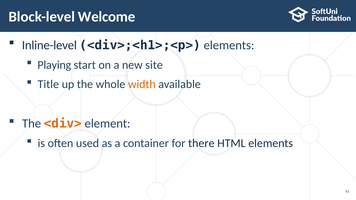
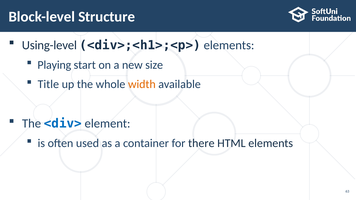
Welcome: Welcome -> Structure
Inline-level: Inline-level -> Using-level
site: site -> size
<div> colour: orange -> blue
